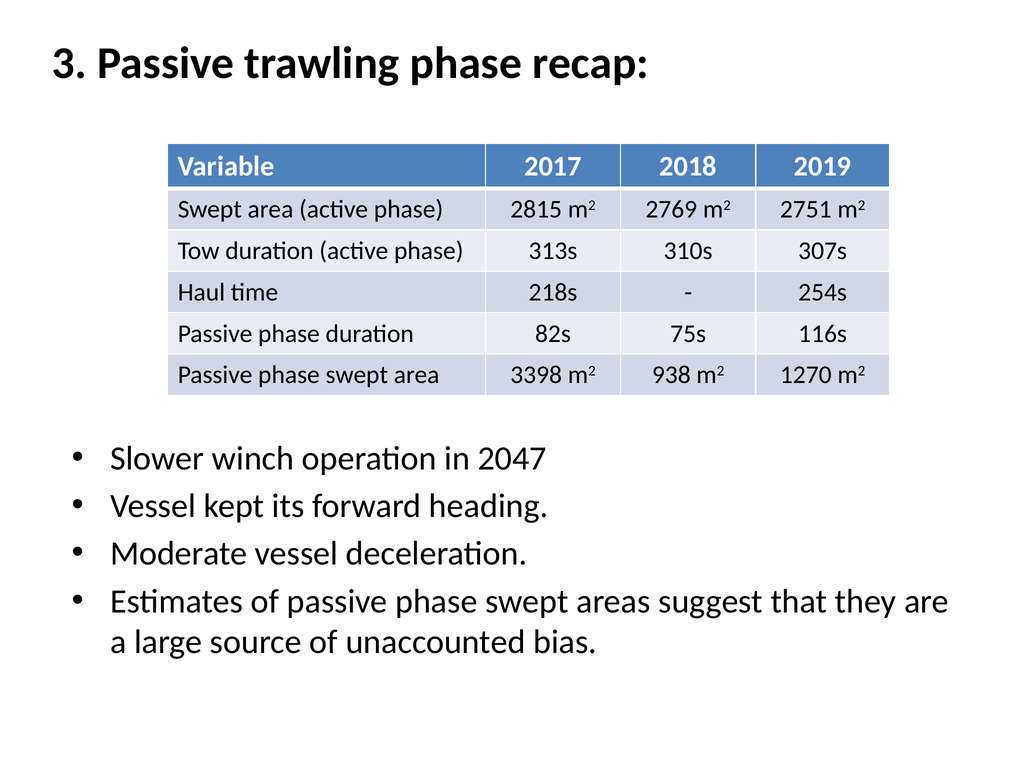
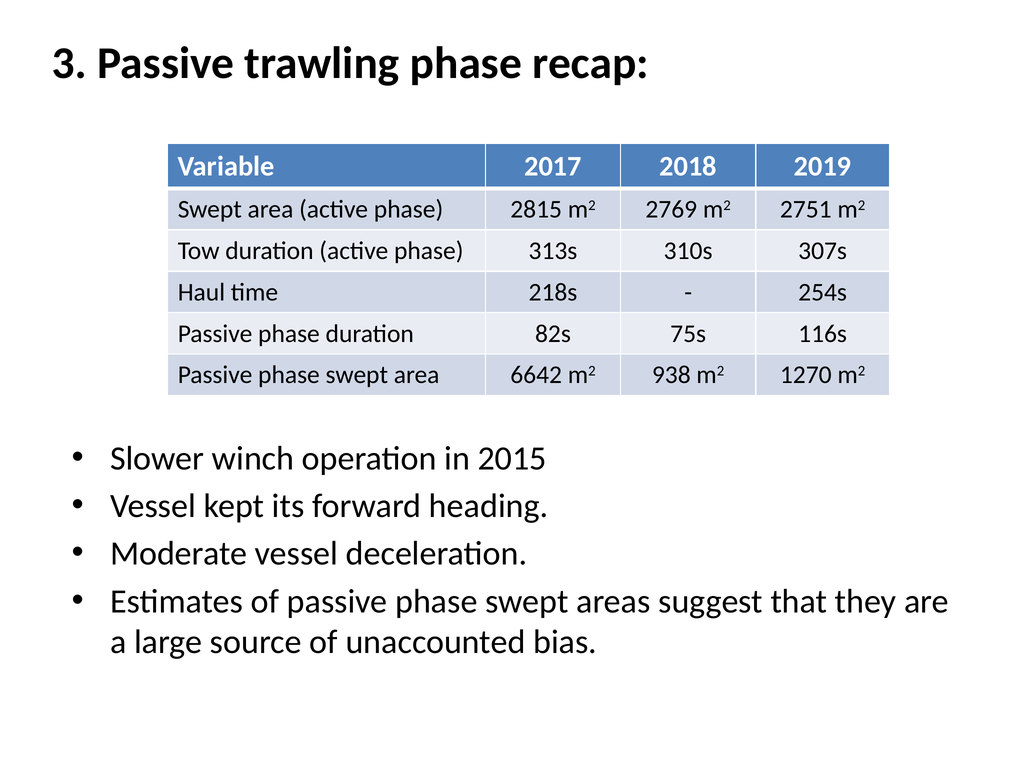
3398: 3398 -> 6642
2047: 2047 -> 2015
